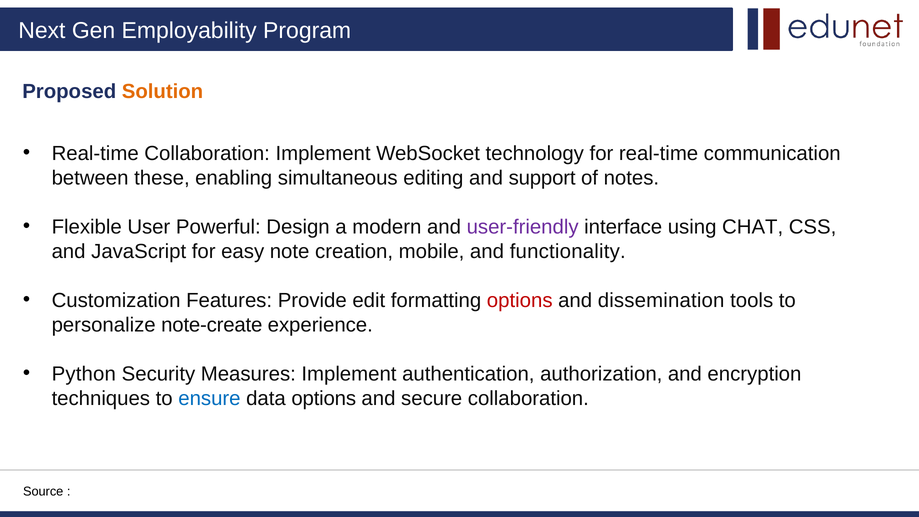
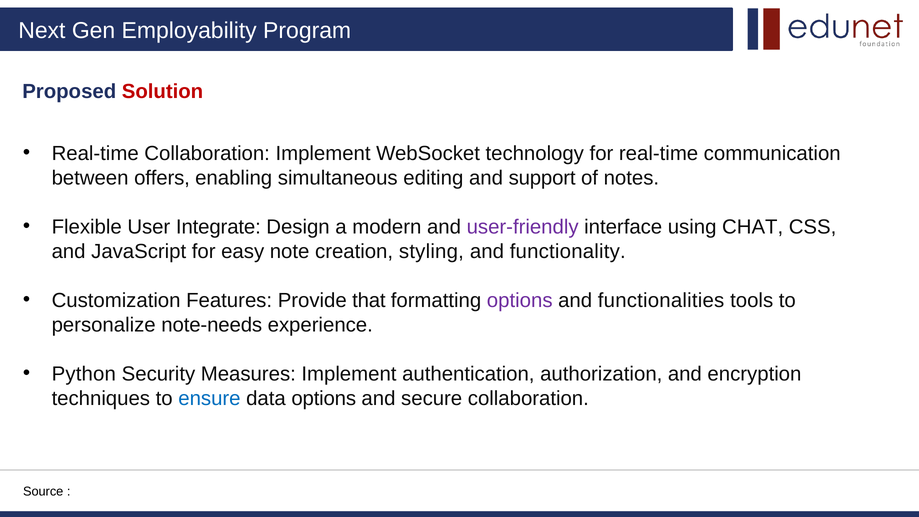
Solution colour: orange -> red
these: these -> offers
Powerful: Powerful -> Integrate
mobile: mobile -> styling
edit: edit -> that
options at (520, 300) colour: red -> purple
dissemination: dissemination -> functionalities
note-create: note-create -> note-needs
